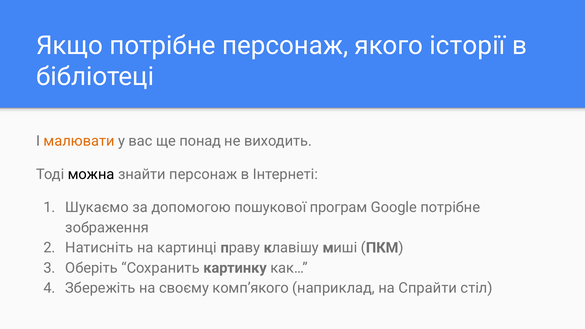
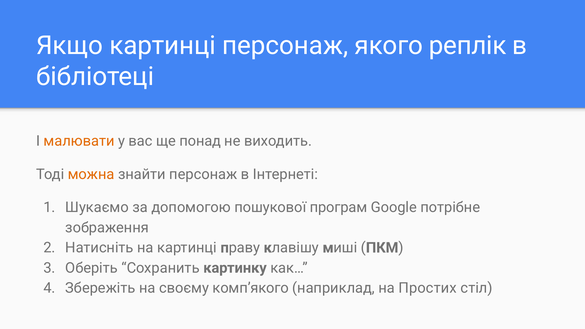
Якщо потрібне: потрібне -> картинці
історії: історії -> реплік
можна colour: black -> orange
Спрайти: Спрайти -> Простих
